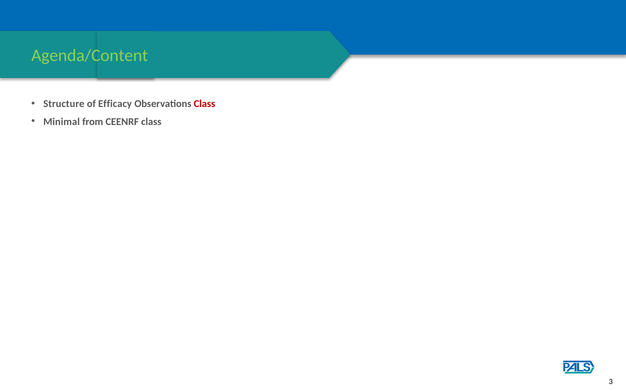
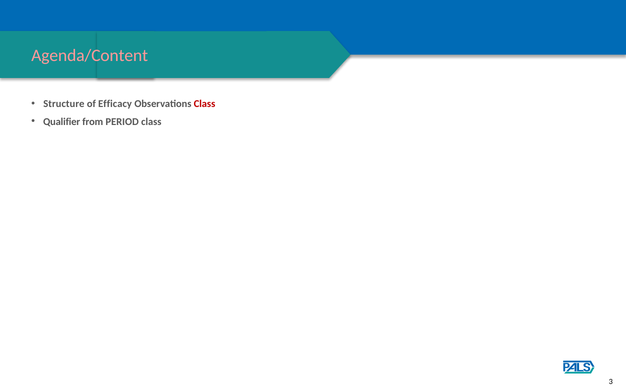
Agenda/Content colour: light green -> pink
Minimal: Minimal -> Qualifier
CEENRF: CEENRF -> PERIOD
